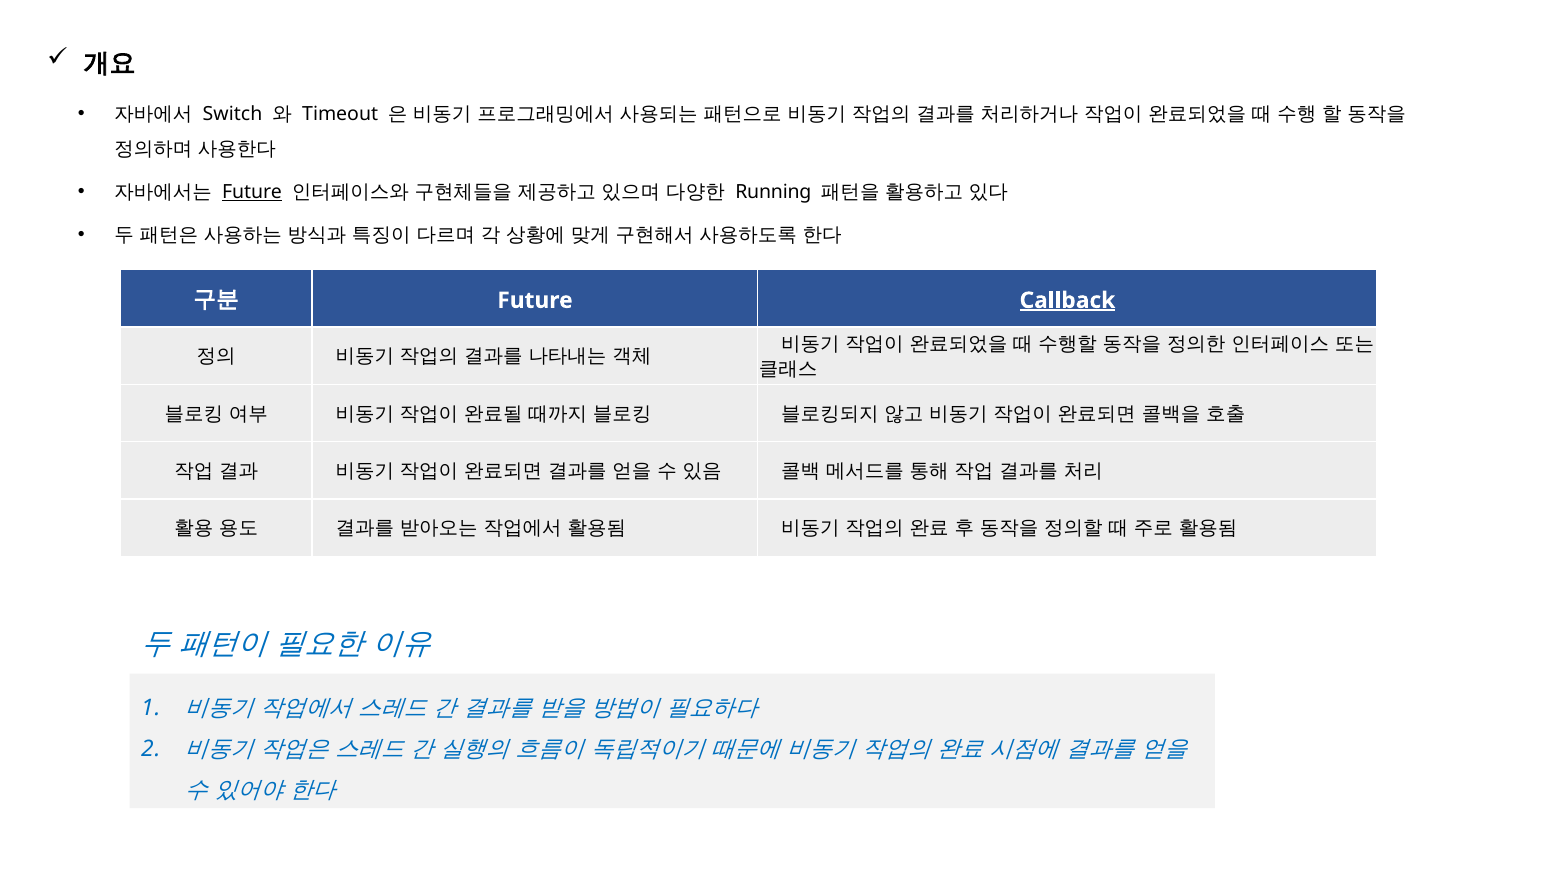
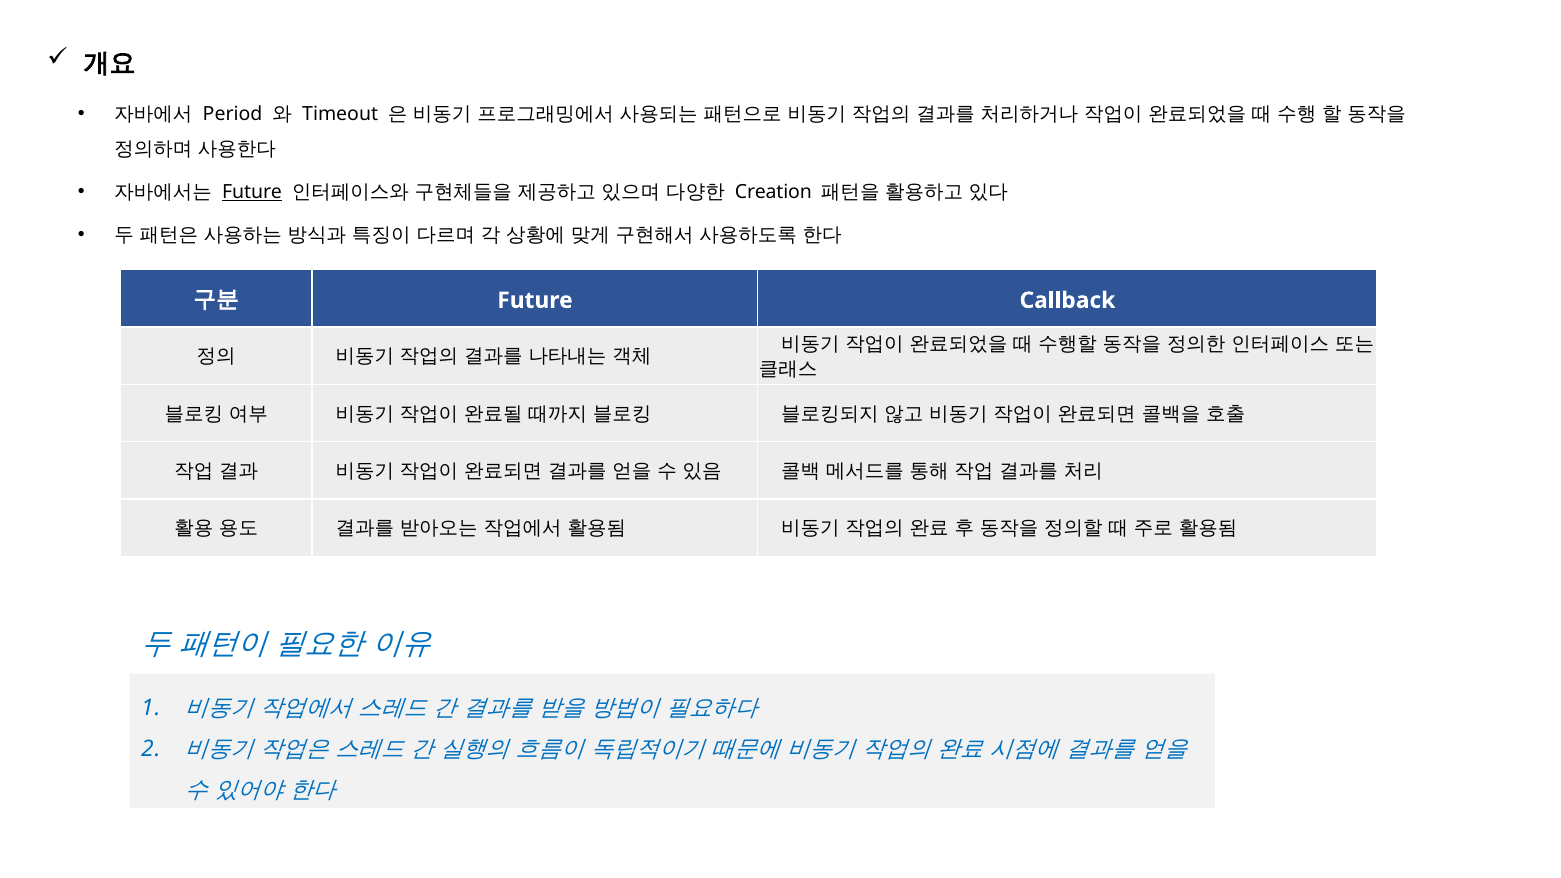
Switch: Switch -> Period
Running: Running -> Creation
Callback underline: present -> none
